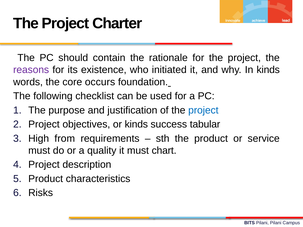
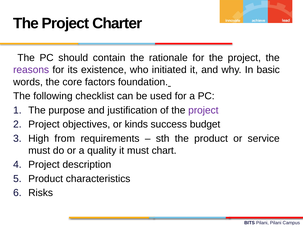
In kinds: kinds -> basic
occurs: occurs -> factors
project at (203, 110) colour: blue -> purple
tabular: tabular -> budget
